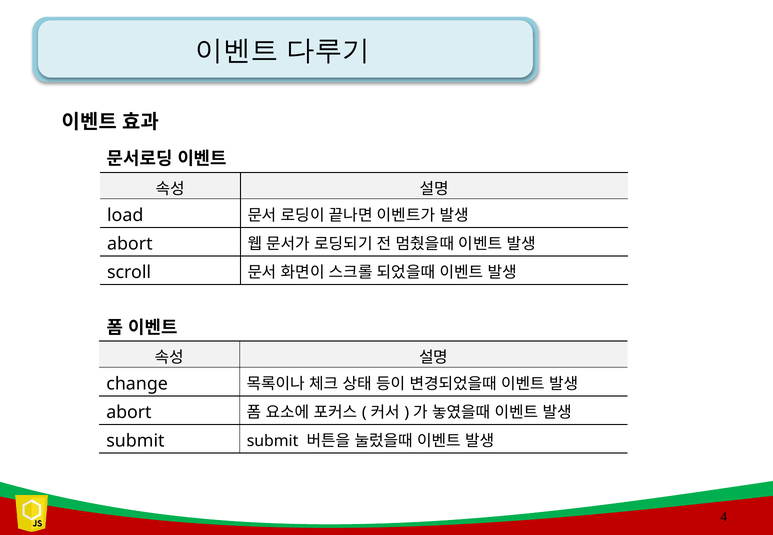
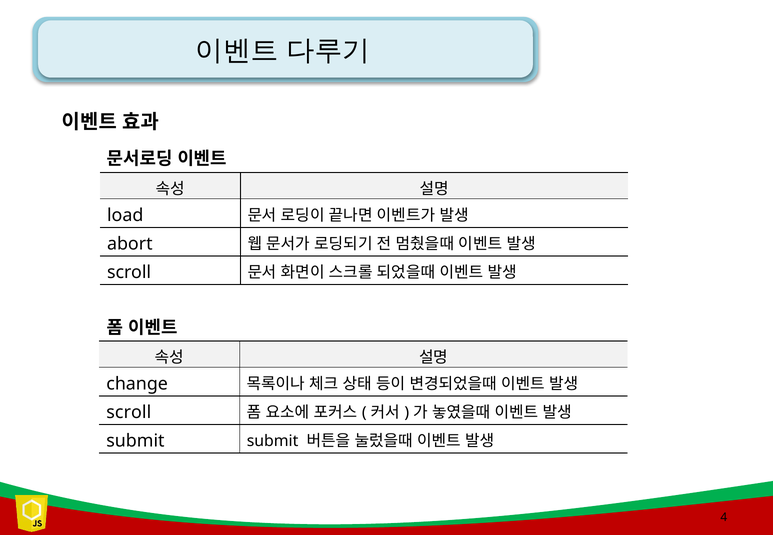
abort at (129, 413): abort -> scroll
